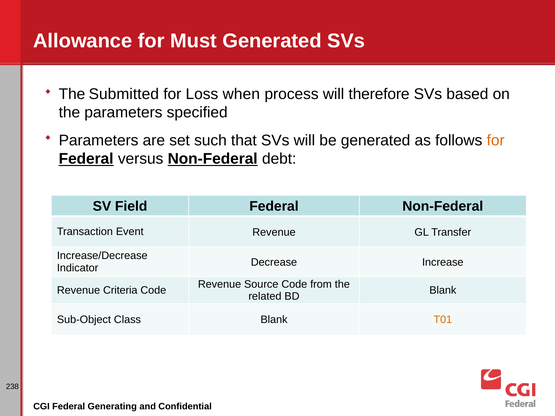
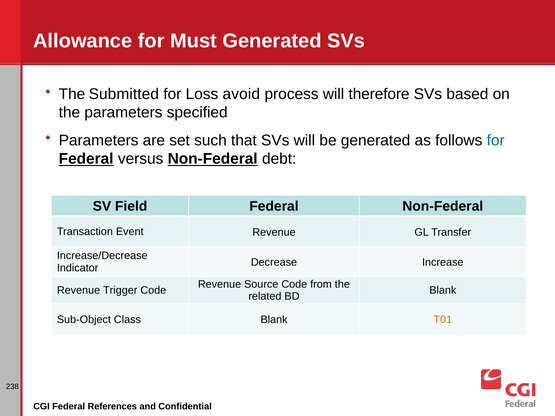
when: when -> avoid
for at (496, 140) colour: orange -> blue
Criteria: Criteria -> Trigger
Generating: Generating -> References
